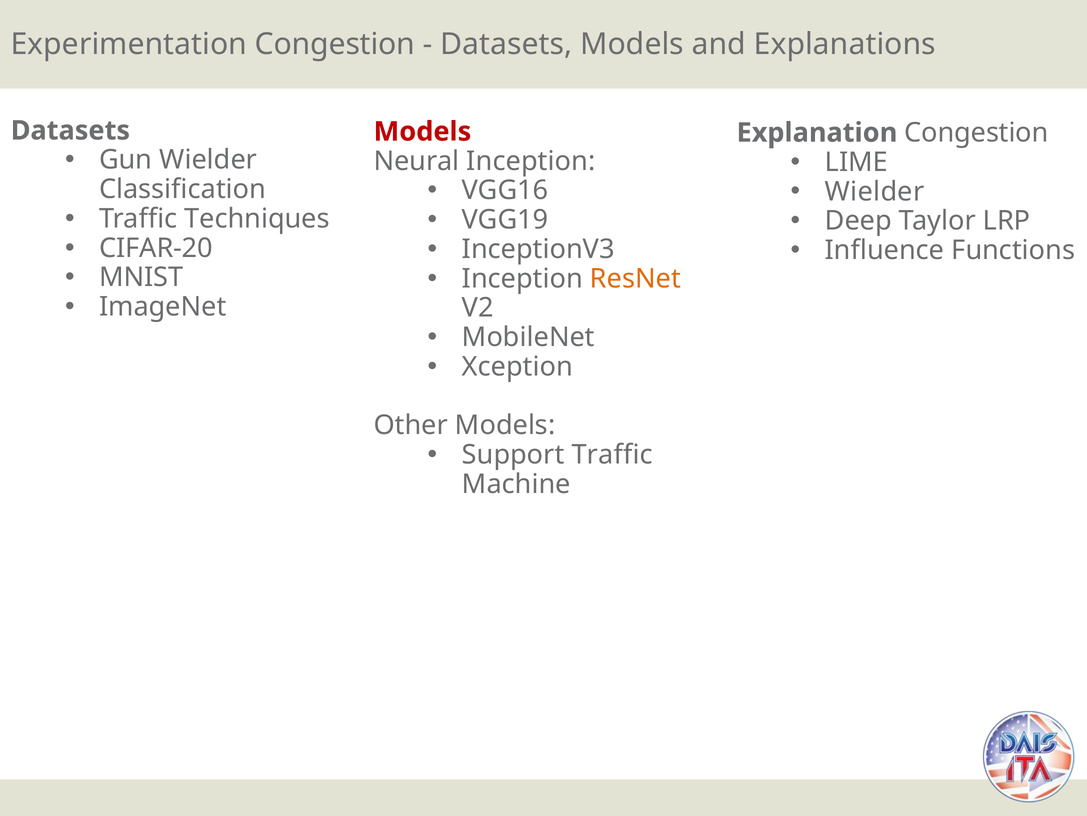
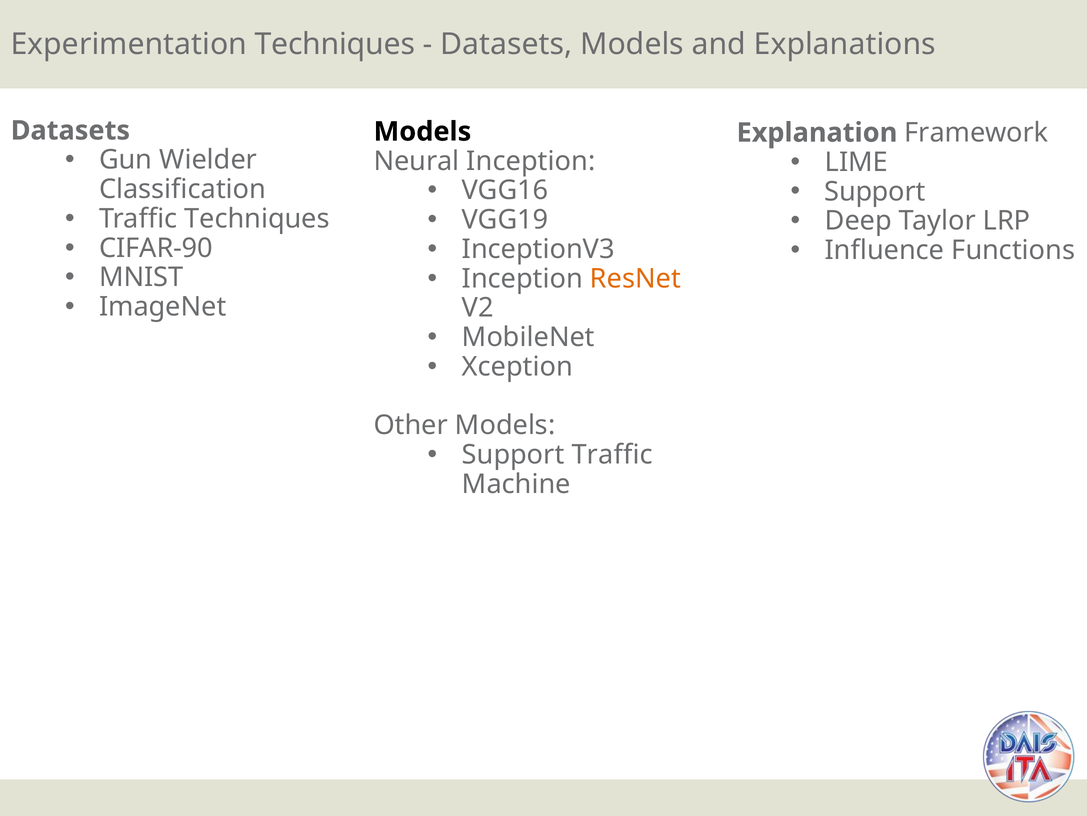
Experimentation Congestion: Congestion -> Techniques
Models at (422, 132) colour: red -> black
Explanation Congestion: Congestion -> Framework
Wielder at (875, 191): Wielder -> Support
CIFAR-20: CIFAR-20 -> CIFAR-90
